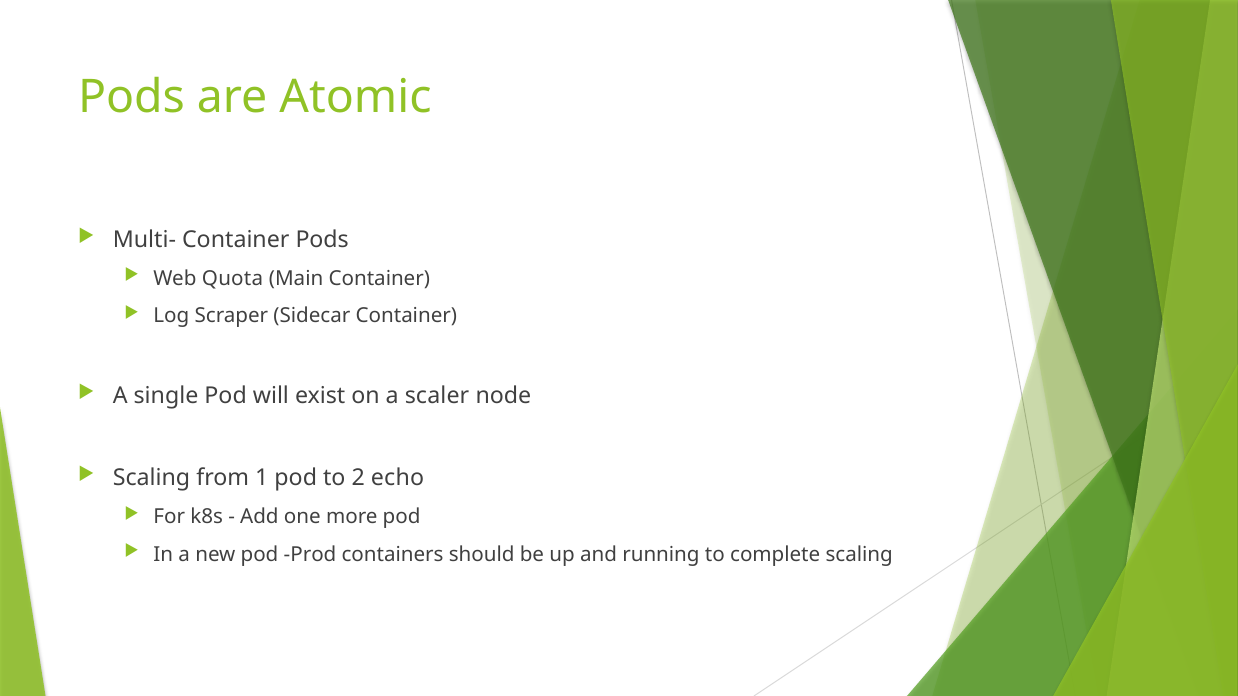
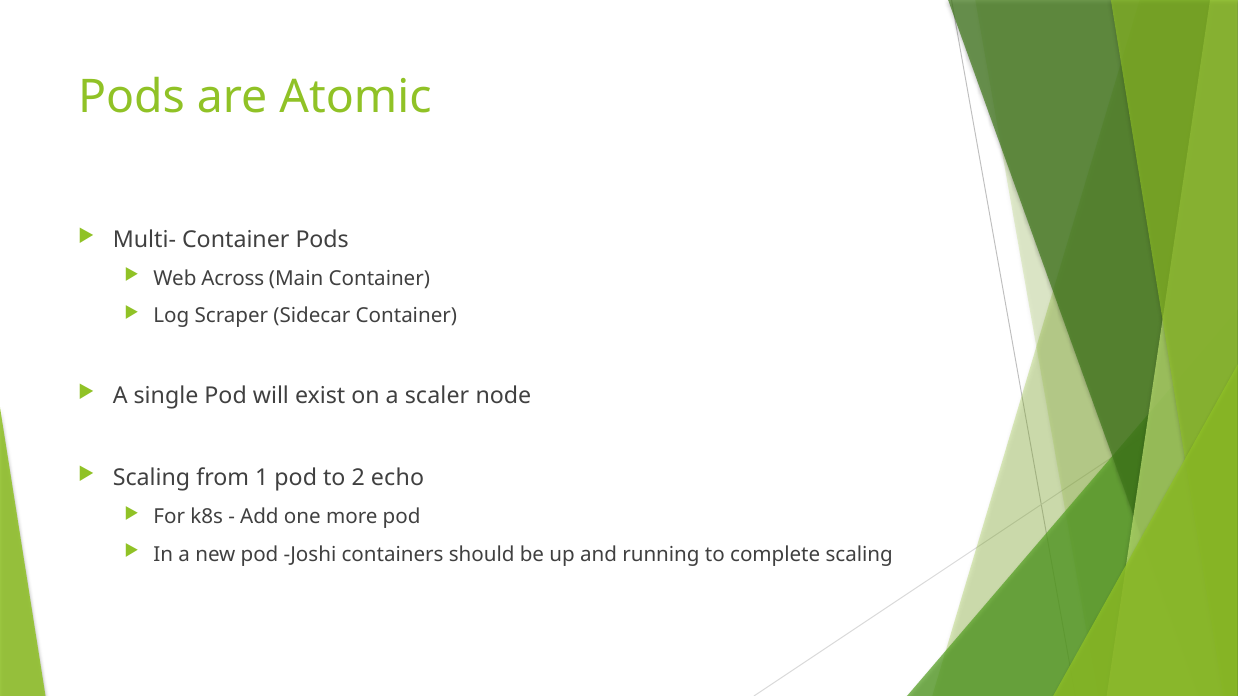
Quota: Quota -> Across
Prod: Prod -> Joshi
